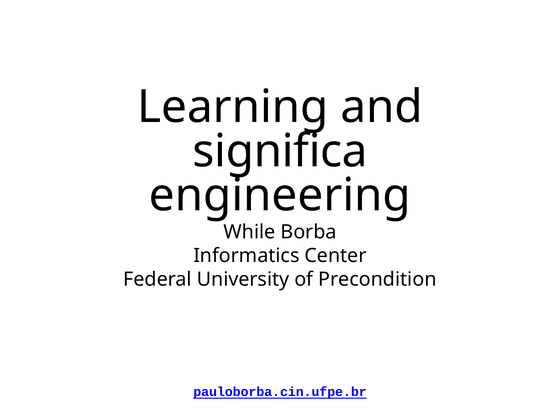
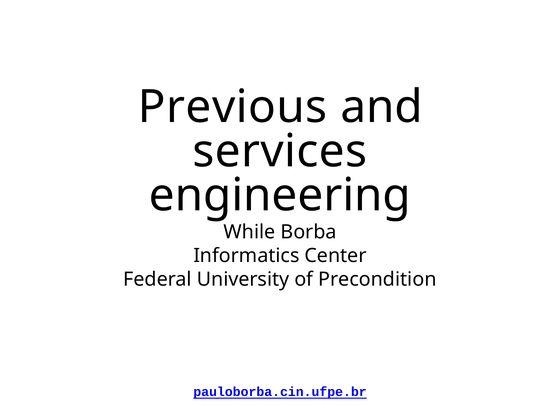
Learning: Learning -> Previous
significa: significa -> services
